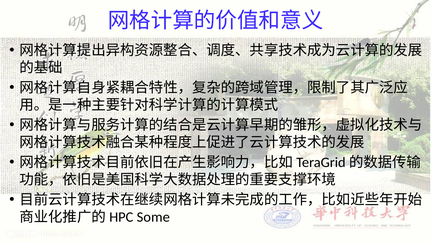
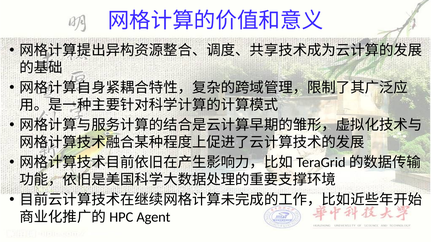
Some: Some -> Agent
